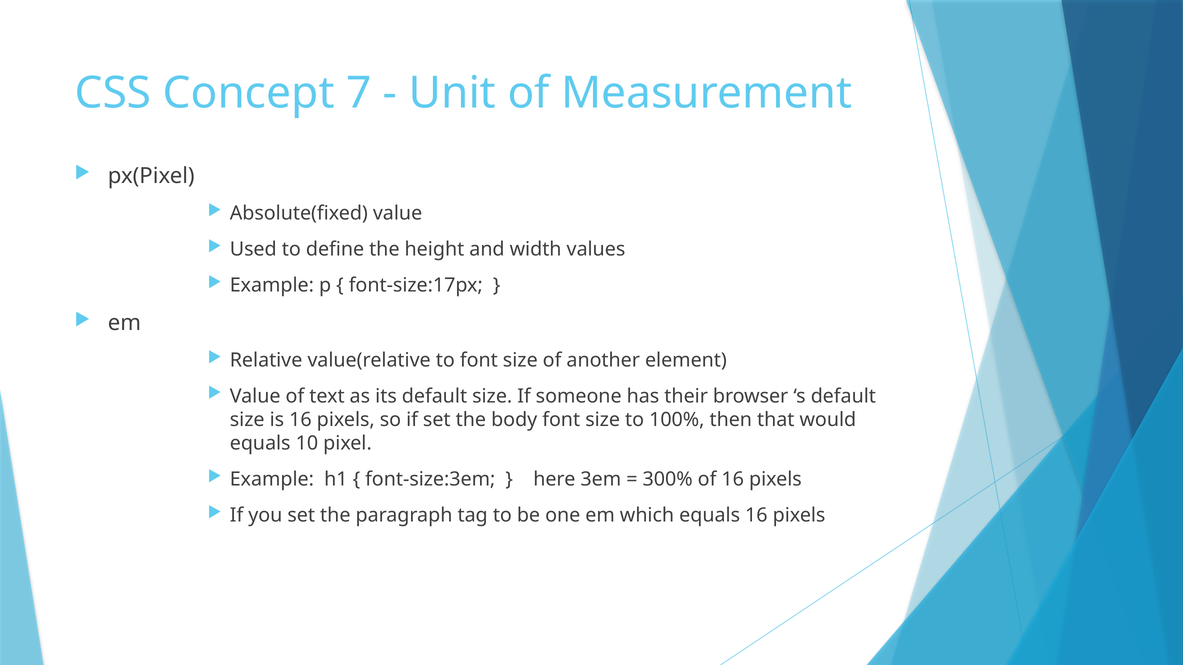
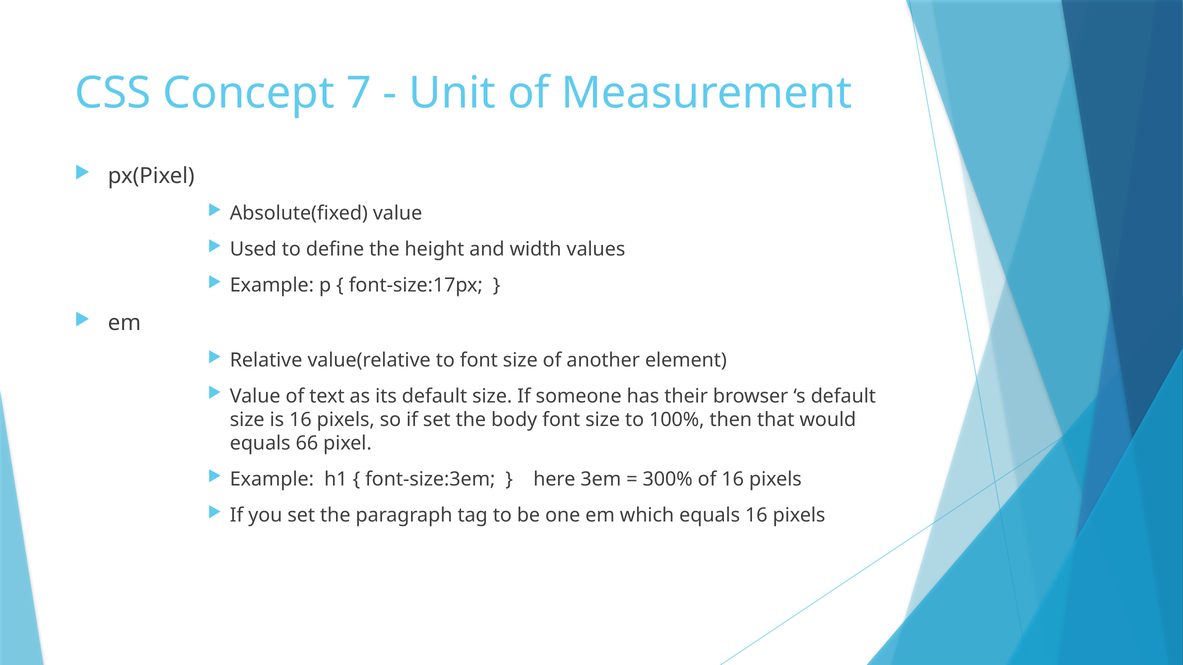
10: 10 -> 66
